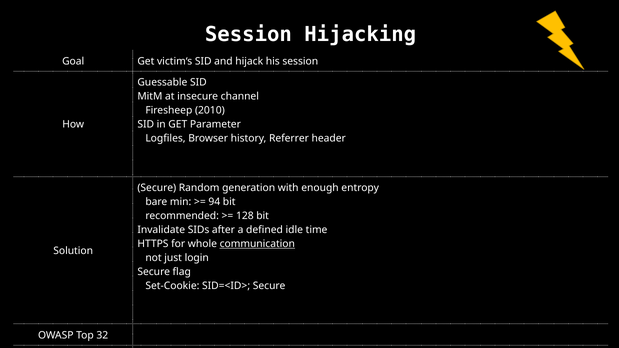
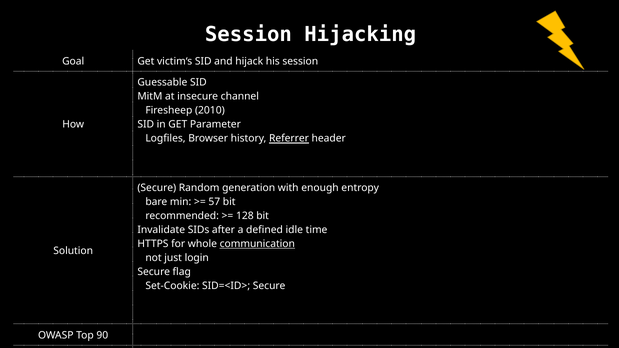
Referrer underline: none -> present
94: 94 -> 57
32: 32 -> 90
